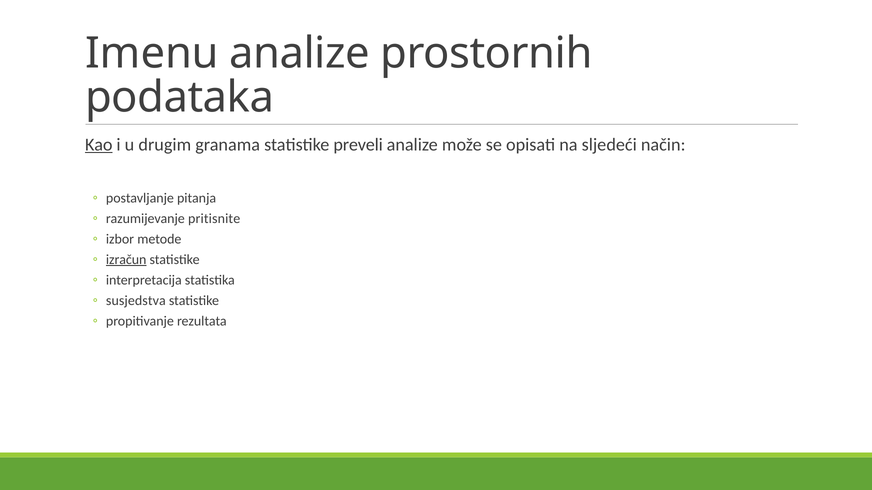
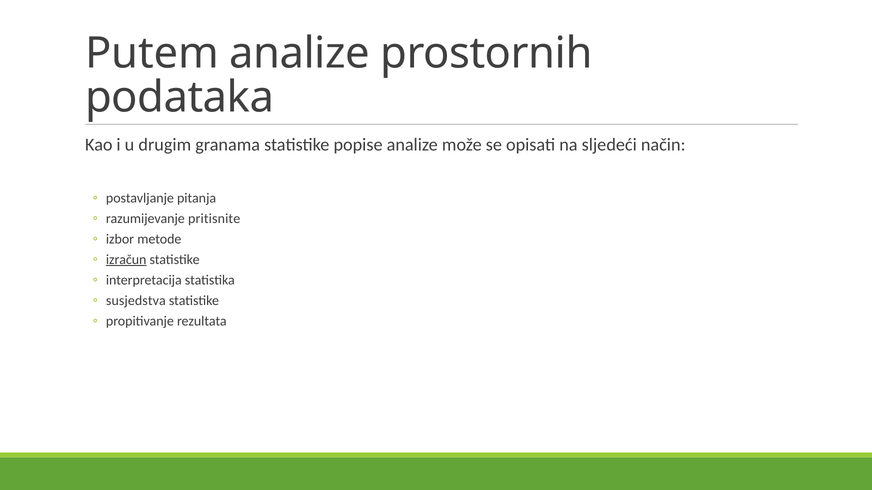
Imenu: Imenu -> Putem
Kao underline: present -> none
preveli: preveli -> popise
